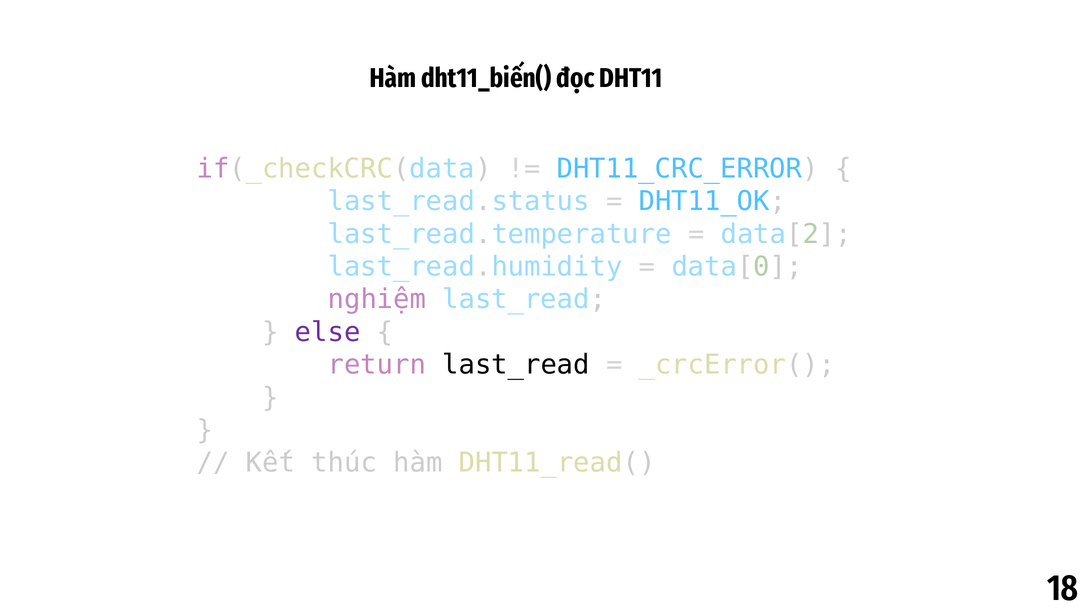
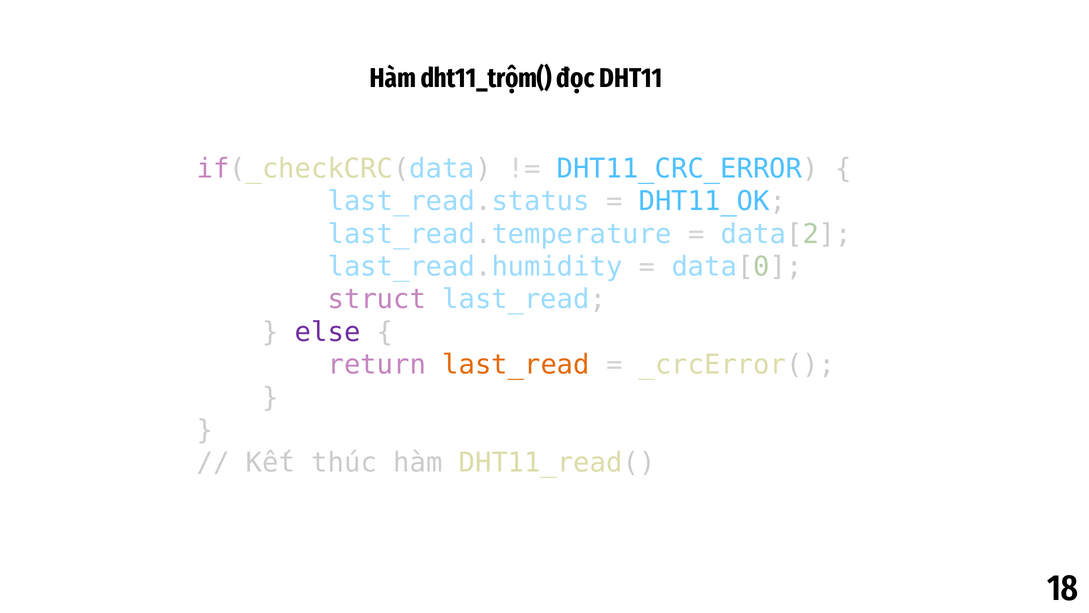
dht11_biến(: dht11_biến( -> dht11_trộm(
nghiệm: nghiệm -> struct
last_read at (516, 365) colour: black -> orange
